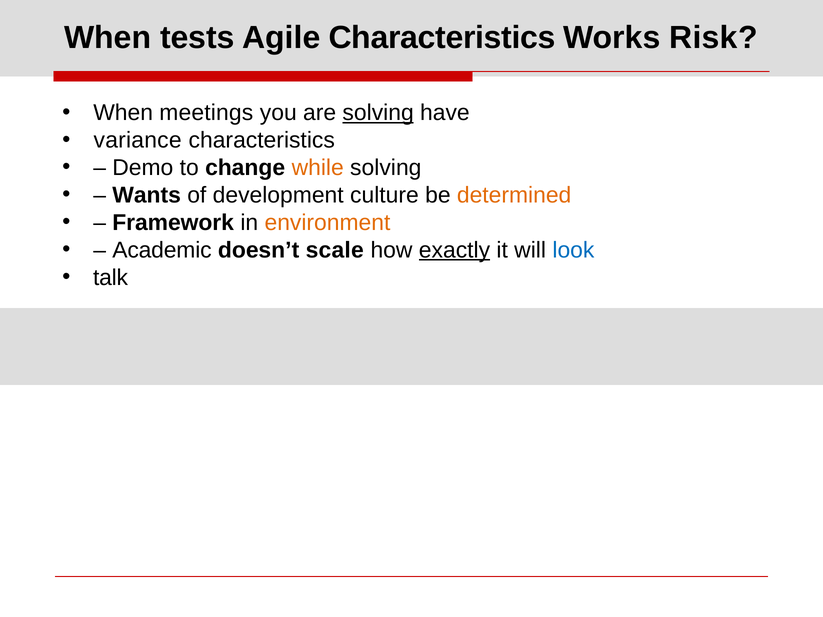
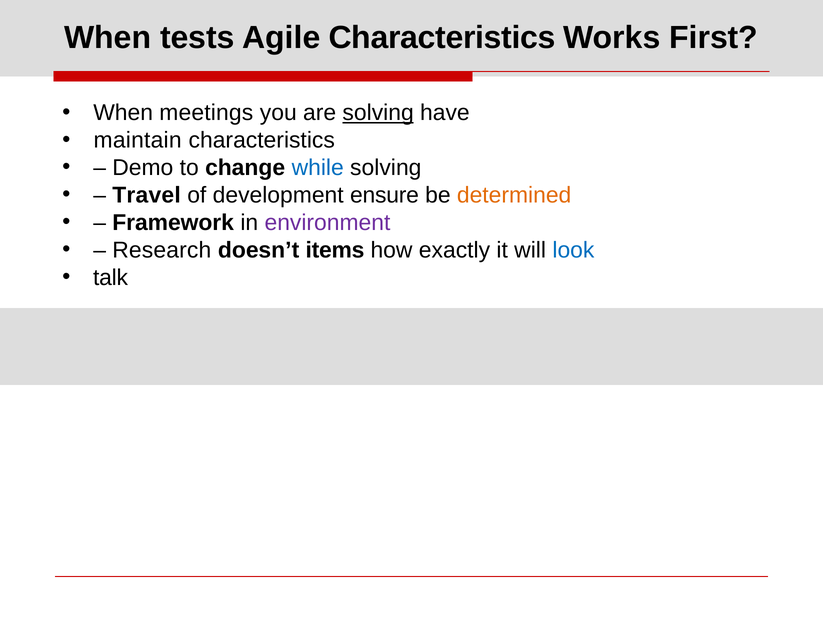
Risk: Risk -> First
variance: variance -> maintain
while colour: orange -> blue
Wants: Wants -> Travel
culture: culture -> ensure
environment colour: orange -> purple
Academic: Academic -> Research
scale: scale -> items
exactly underline: present -> none
